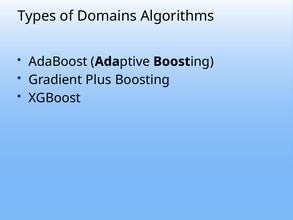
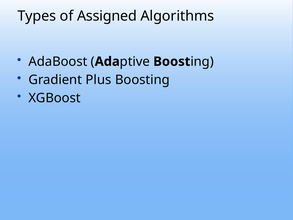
Domains: Domains -> Assigned
